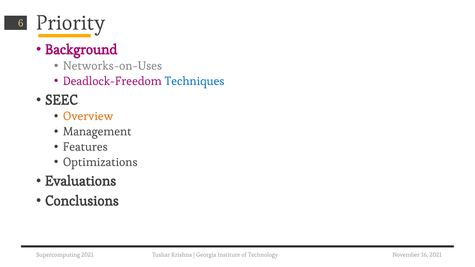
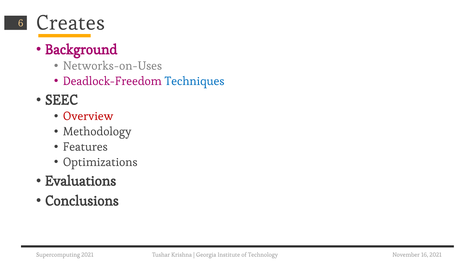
Priority: Priority -> Creates
Overview colour: orange -> red
Management: Management -> Methodology
